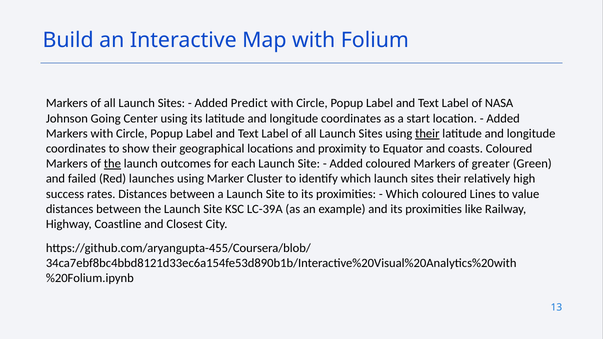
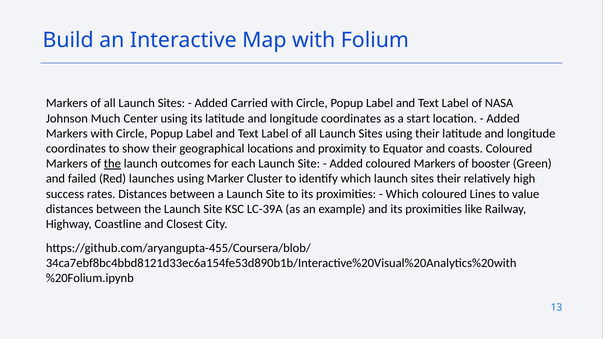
Predict: Predict -> Carried
Going: Going -> Much
their at (427, 134) underline: present -> none
greater: greater -> booster
